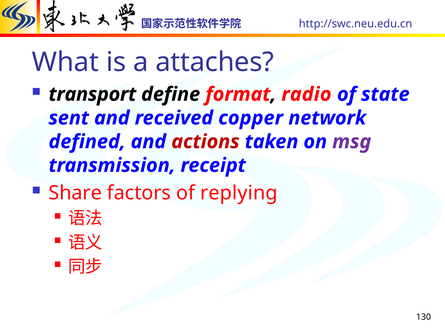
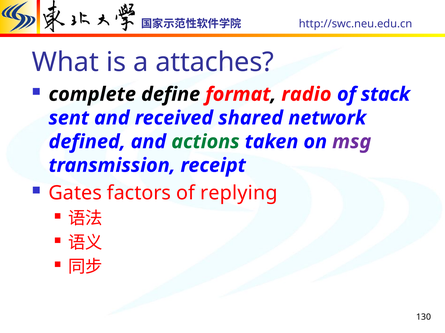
transport: transport -> complete
state: state -> stack
copper: copper -> shared
actions colour: red -> green
Share: Share -> Gates
